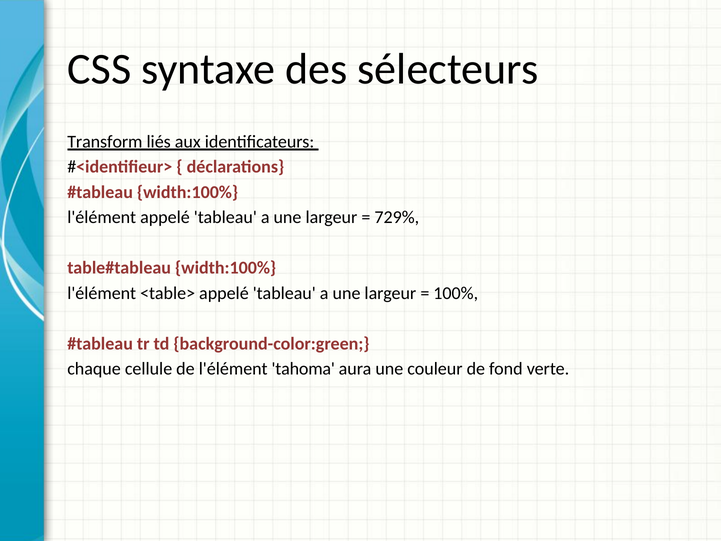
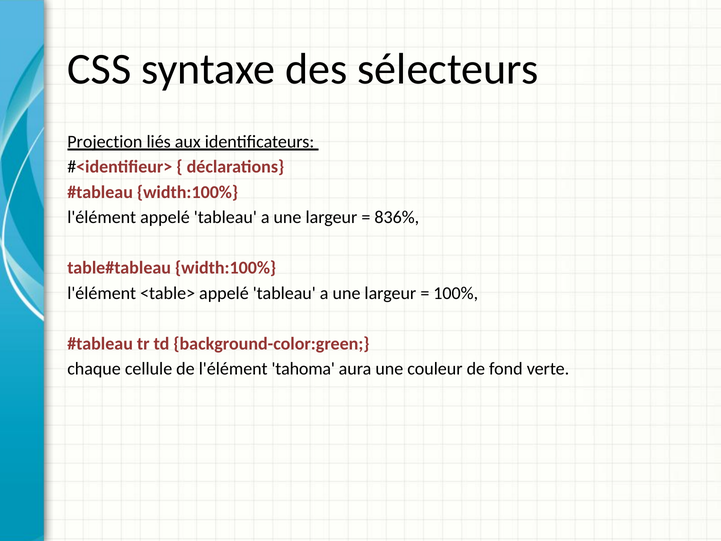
Transform: Transform -> Projection
729%: 729% -> 836%
